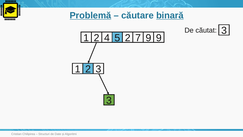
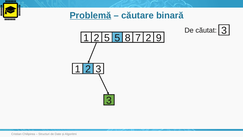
binară underline: present -> none
4 at (107, 38): 4 -> 5
5 2: 2 -> 8
7 9: 9 -> 2
